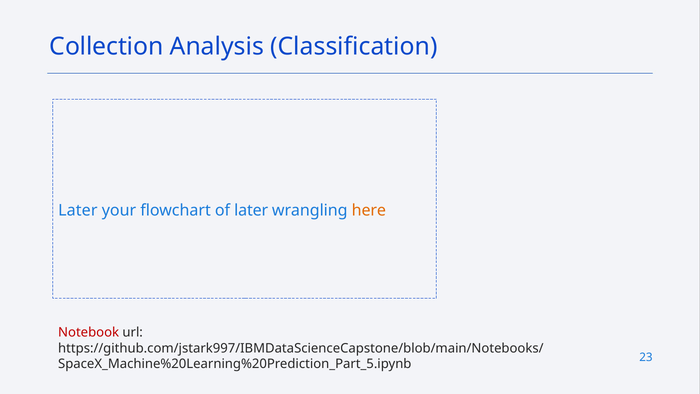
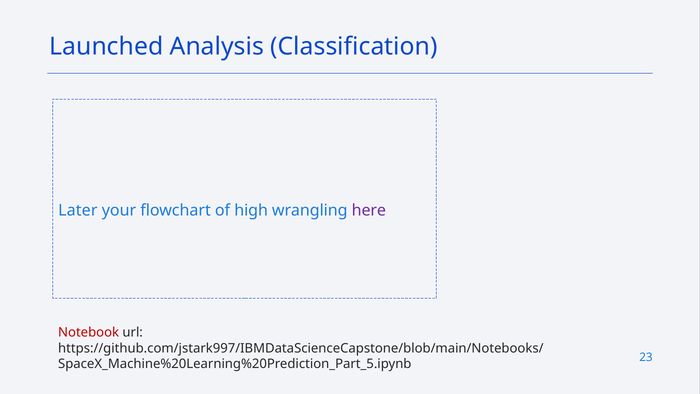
Collection: Collection -> Launched
of later: later -> high
here colour: orange -> purple
